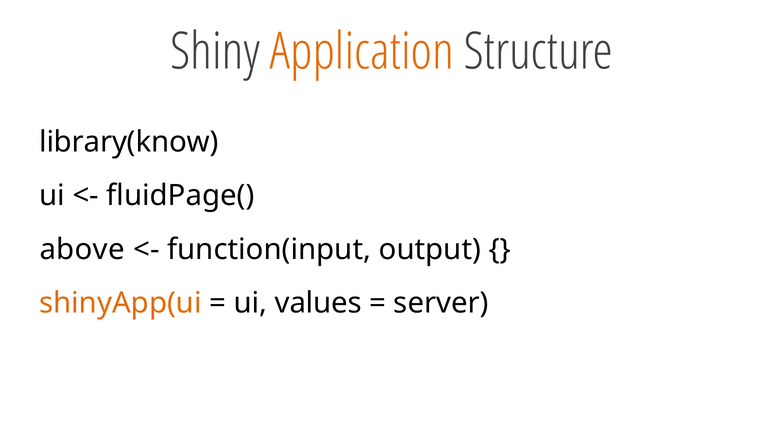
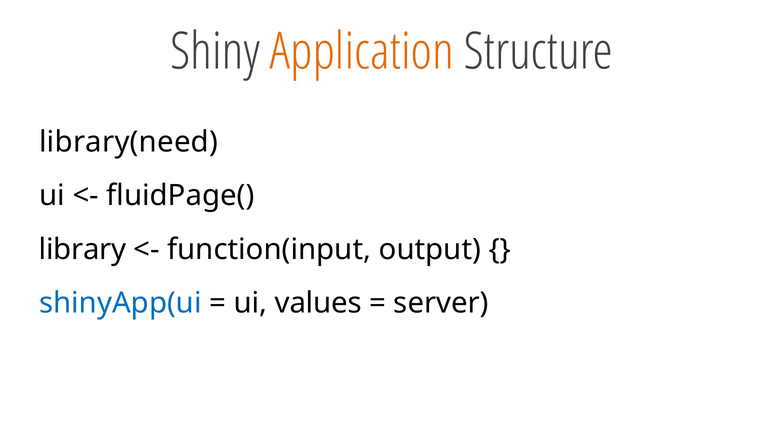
library(know: library(know -> library(need
above: above -> library
shinyApp(ui colour: orange -> blue
